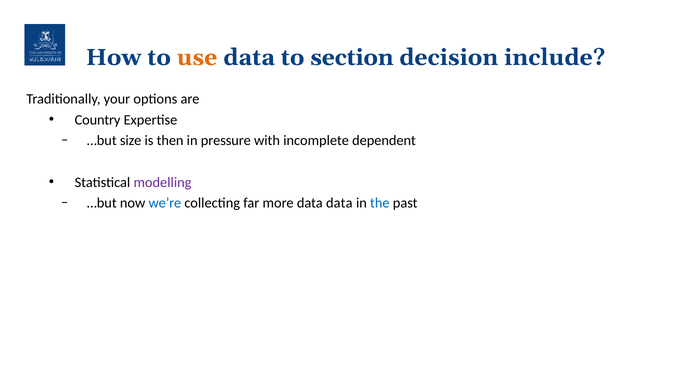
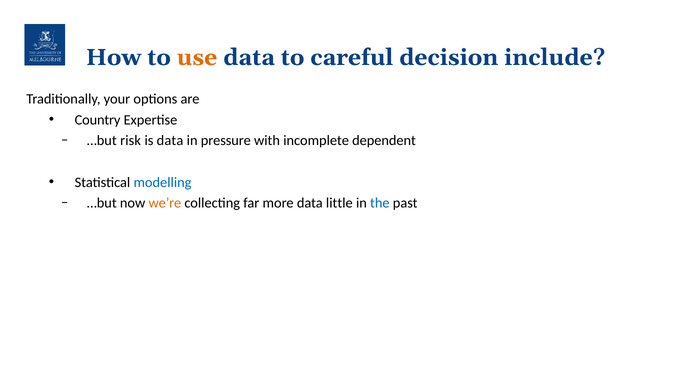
section: section -> careful
size: size -> risk
is then: then -> data
modelling colour: purple -> blue
we’re colour: blue -> orange
data data: data -> little
